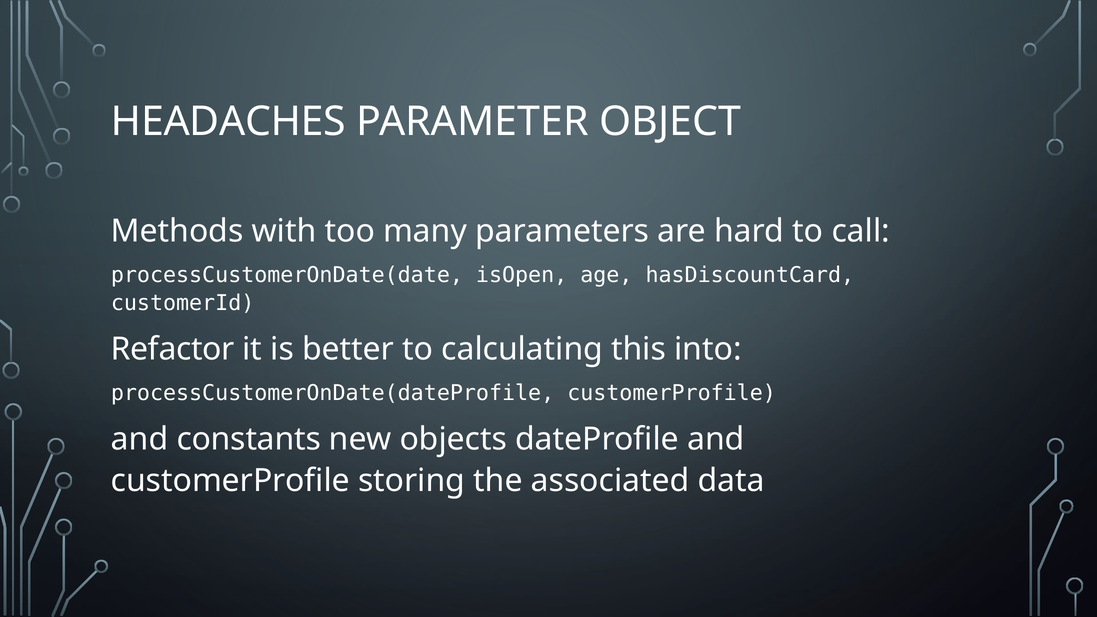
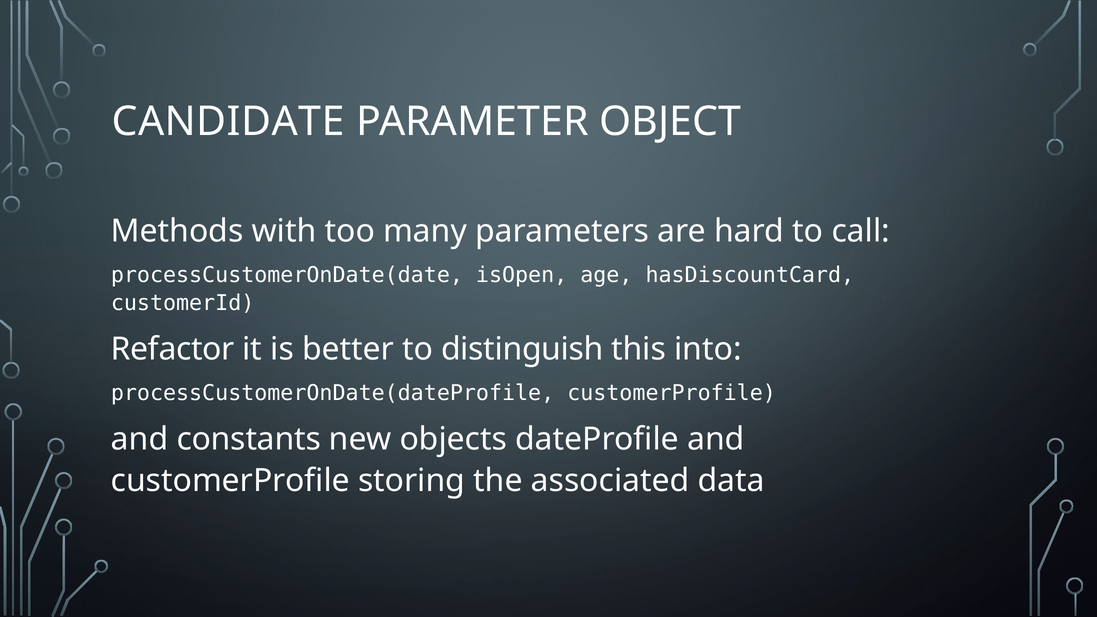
HEADACHES: HEADACHES -> CANDIDATE
calculating: calculating -> distinguish
